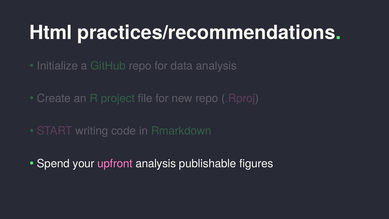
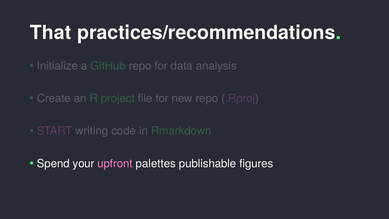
Html: Html -> That
upfront analysis: analysis -> palettes
